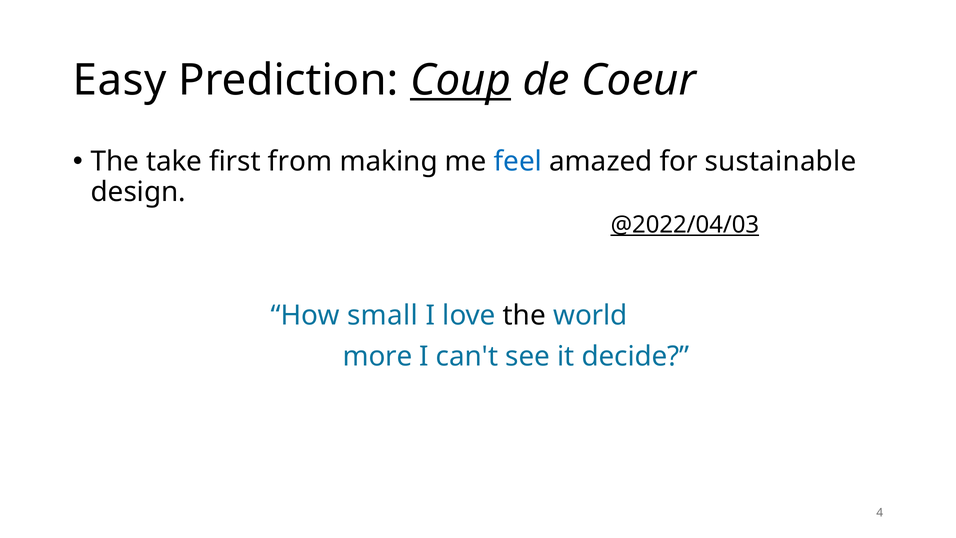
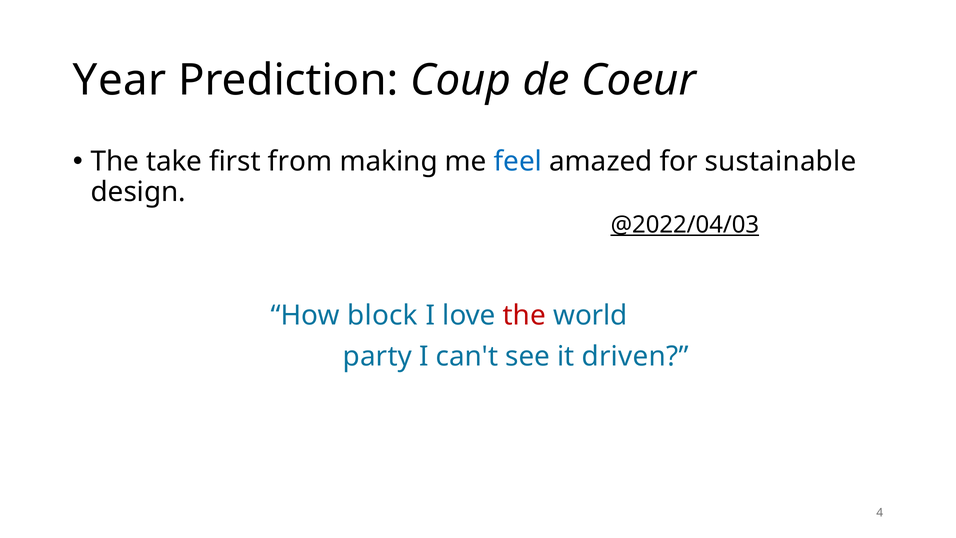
Easy: Easy -> Year
Coup underline: present -> none
small: small -> block
the at (524, 315) colour: black -> red
more: more -> party
decide: decide -> driven
